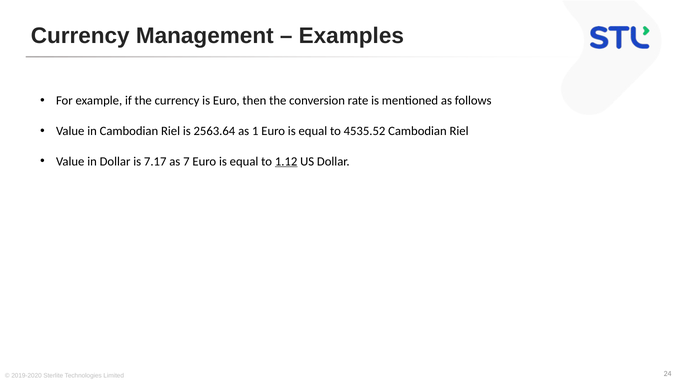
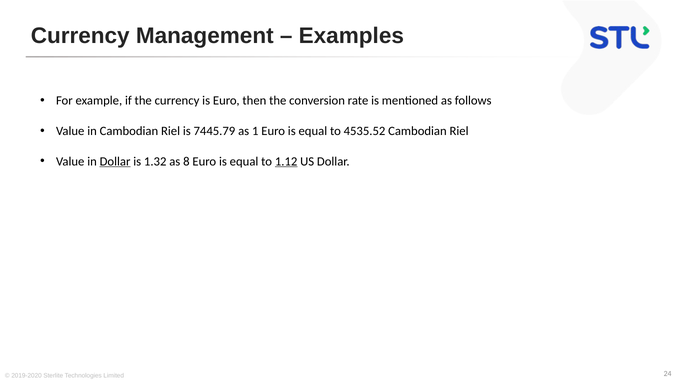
2563.64: 2563.64 -> 7445.79
Dollar at (115, 162) underline: none -> present
7.17: 7.17 -> 1.32
7: 7 -> 8
